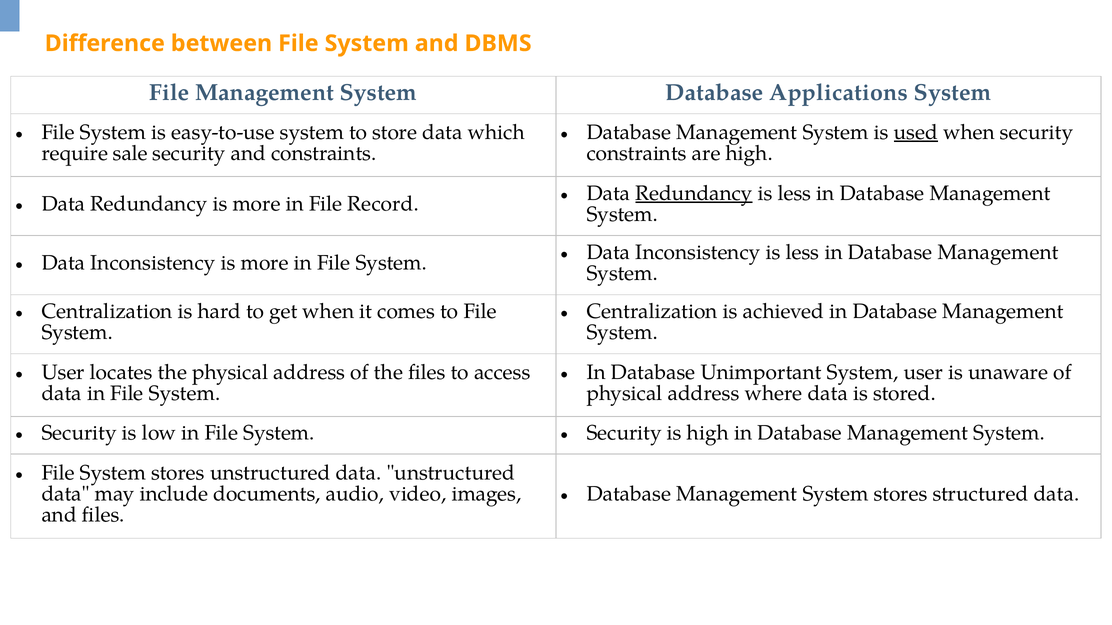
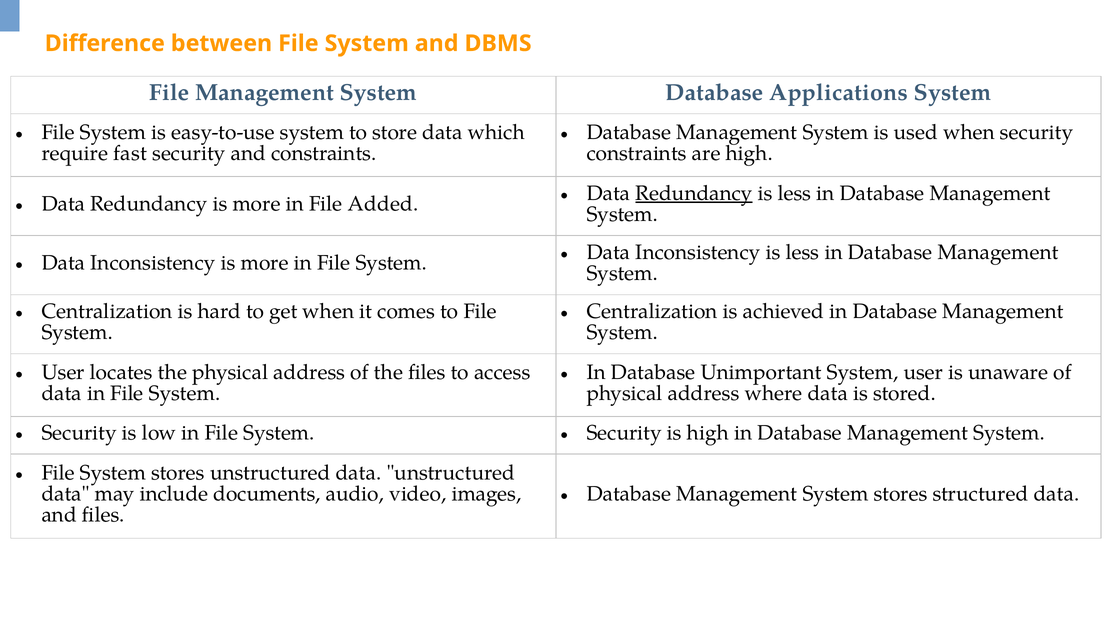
used underline: present -> none
sale: sale -> fast
Record: Record -> Added
